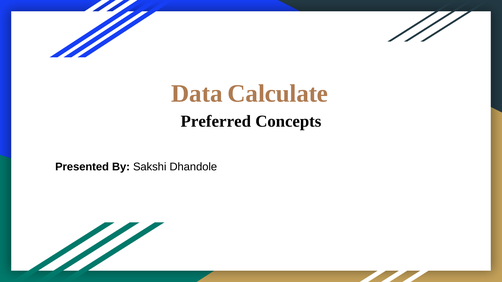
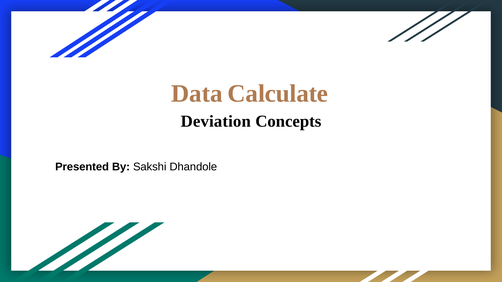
Preferred: Preferred -> Deviation
